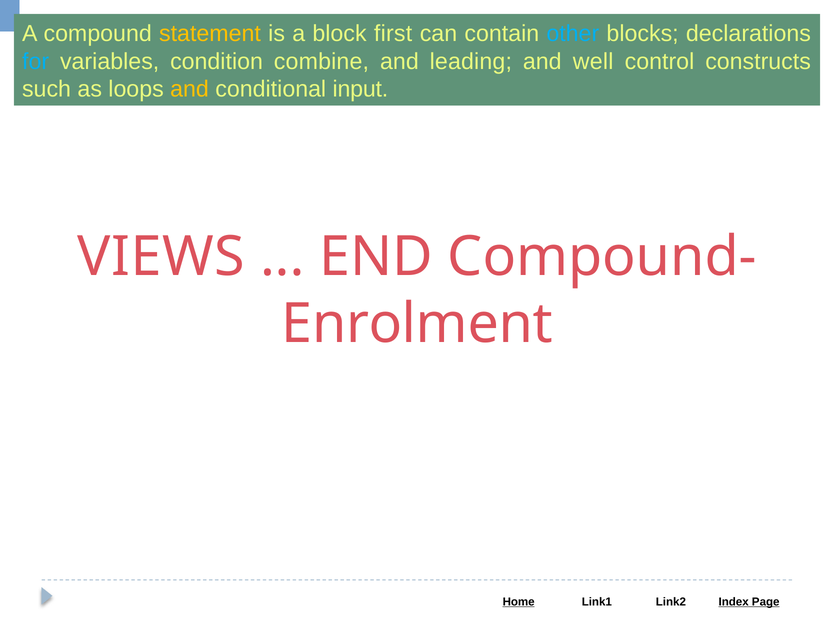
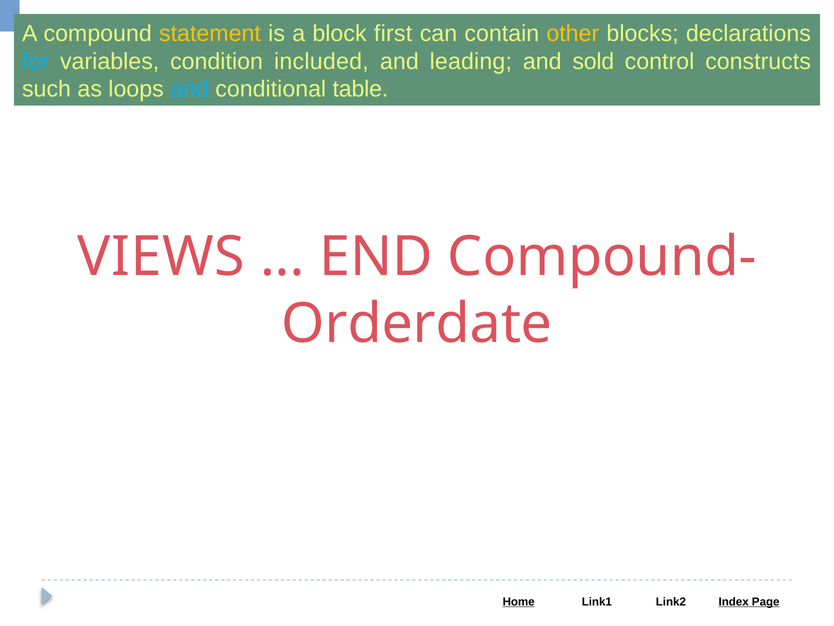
other colour: light blue -> yellow
combine: combine -> included
well: well -> sold
and at (190, 89) colour: yellow -> light blue
input: input -> table
Enrolment: Enrolment -> Orderdate
